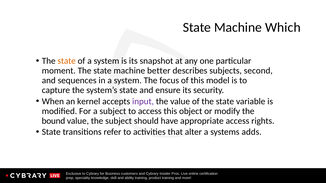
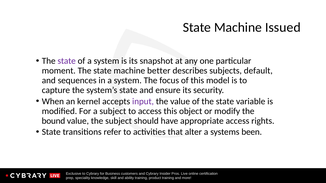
Which: Which -> Issued
state at (67, 61) colour: orange -> purple
second: second -> default
adds: adds -> been
